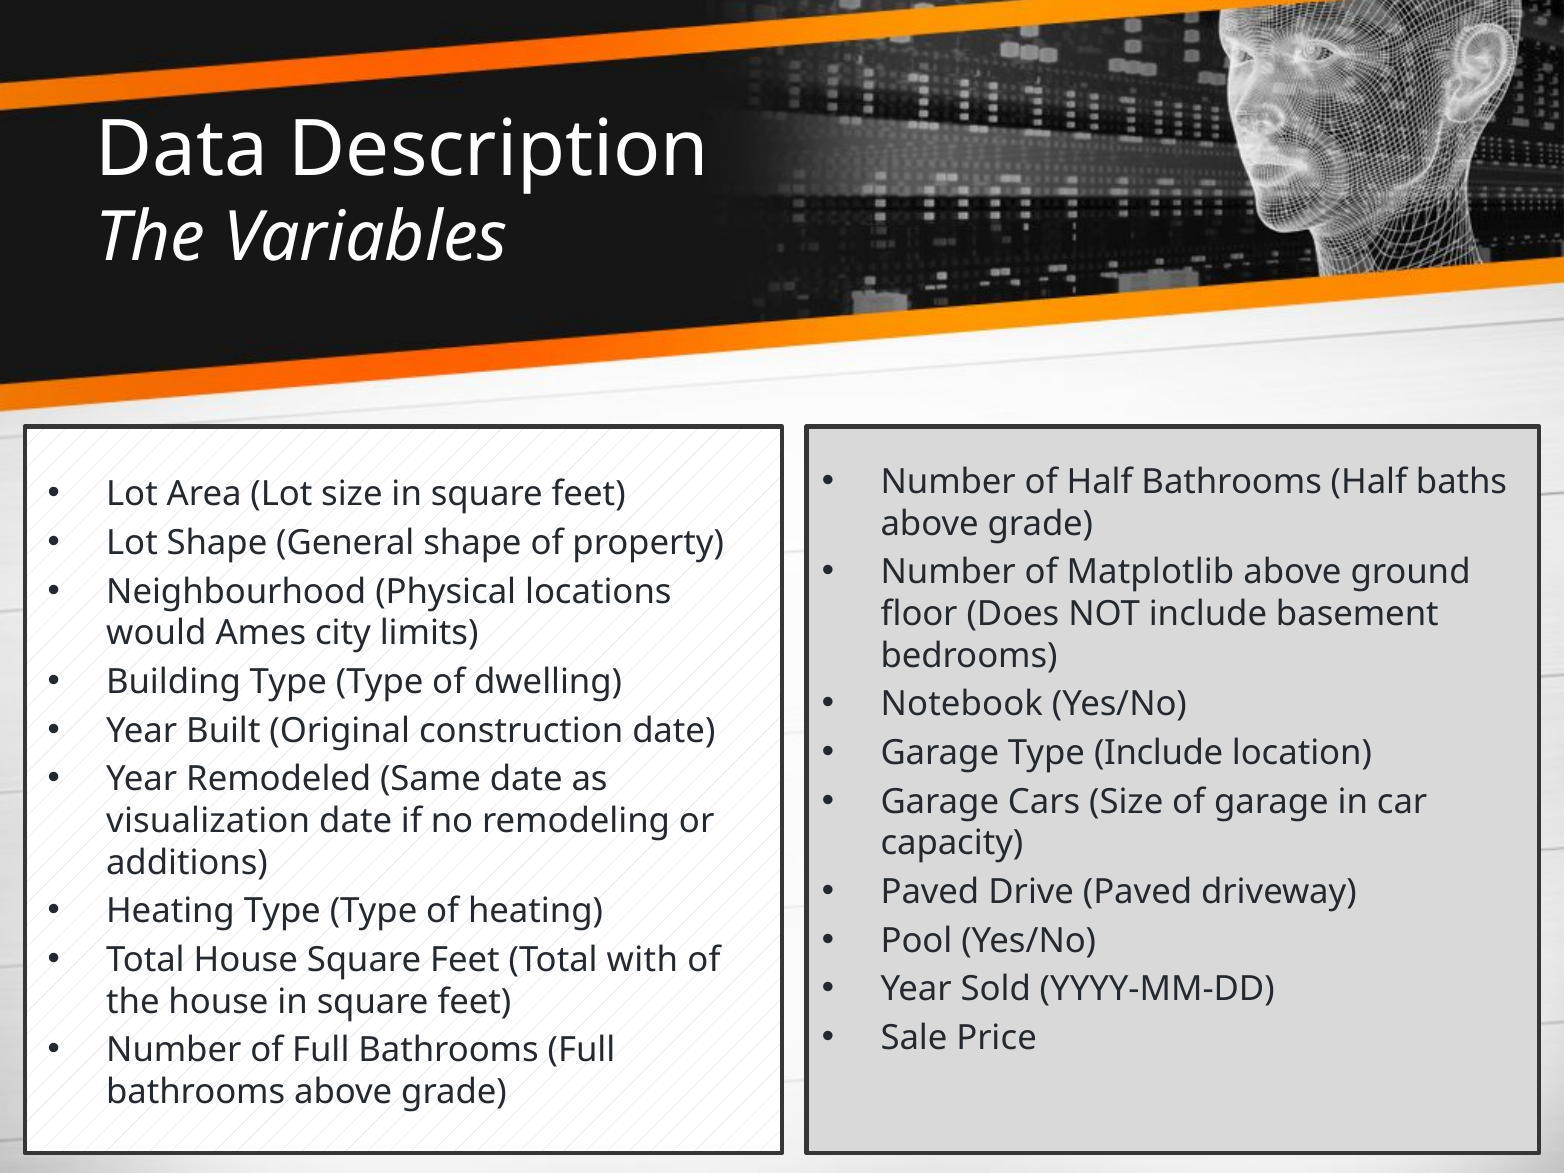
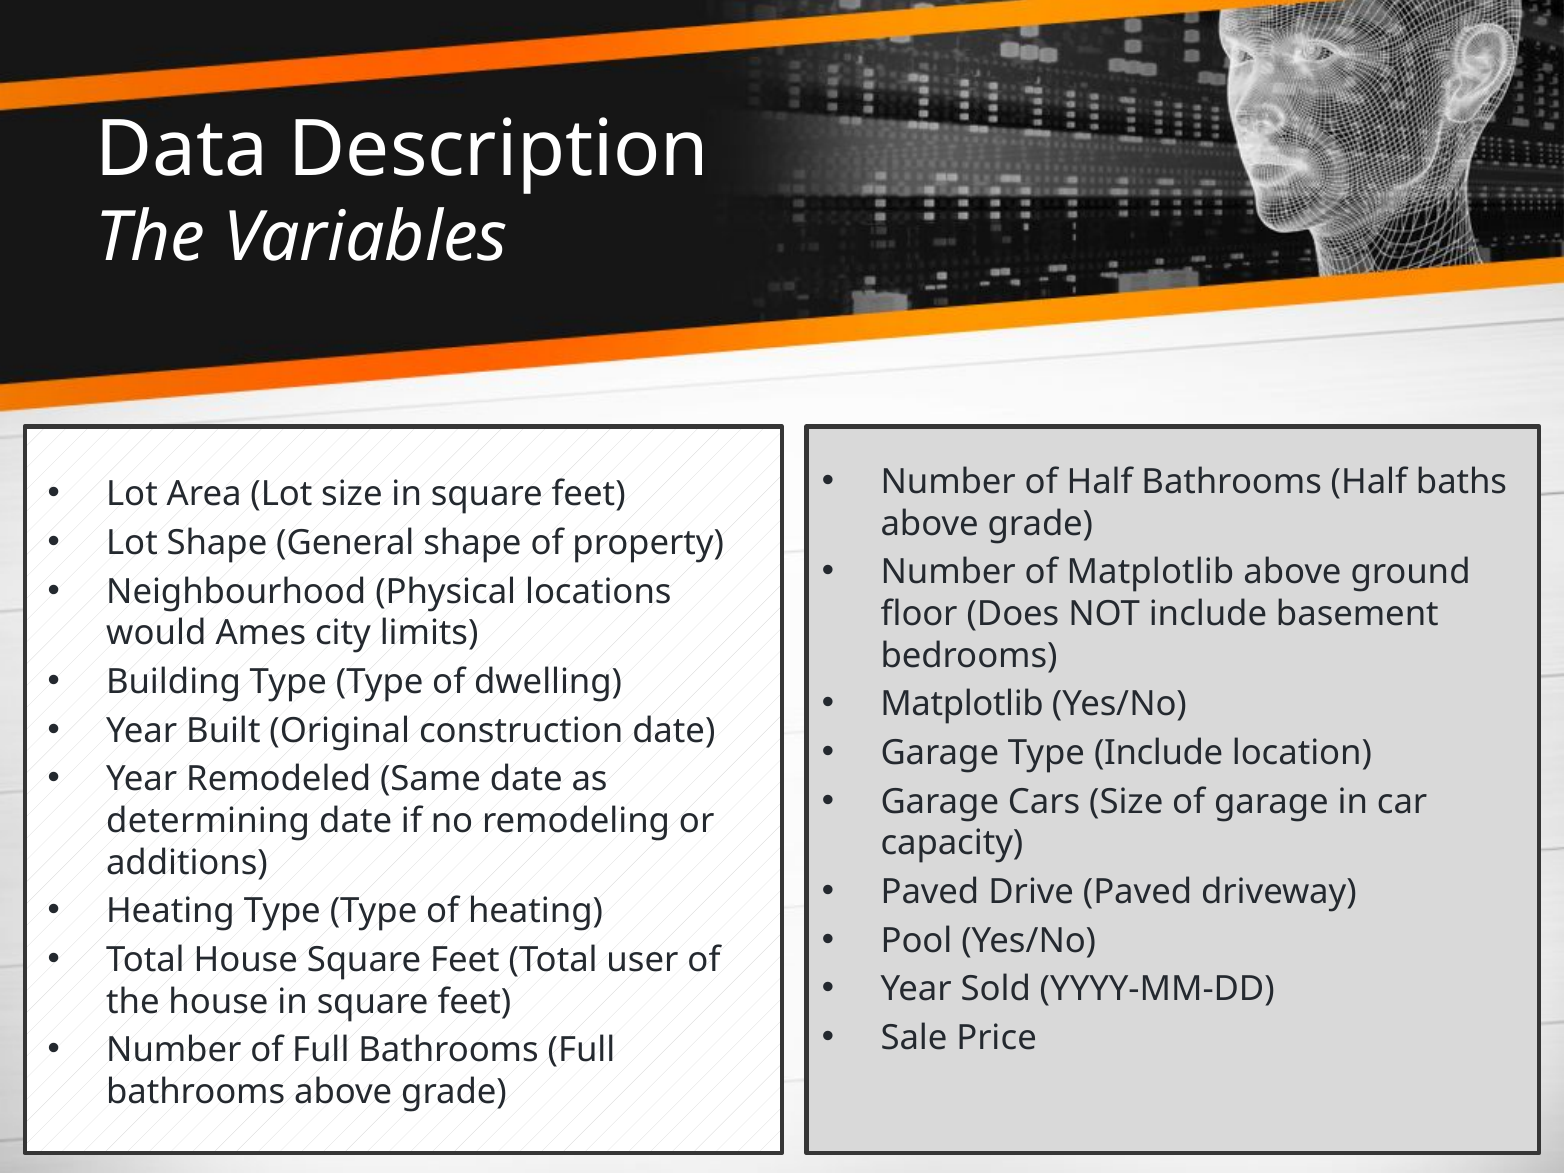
Notebook at (962, 704): Notebook -> Matplotlib
visualization: visualization -> determining
with: with -> user
